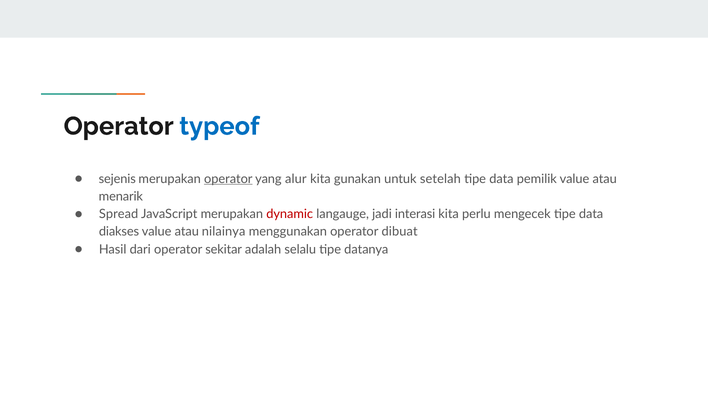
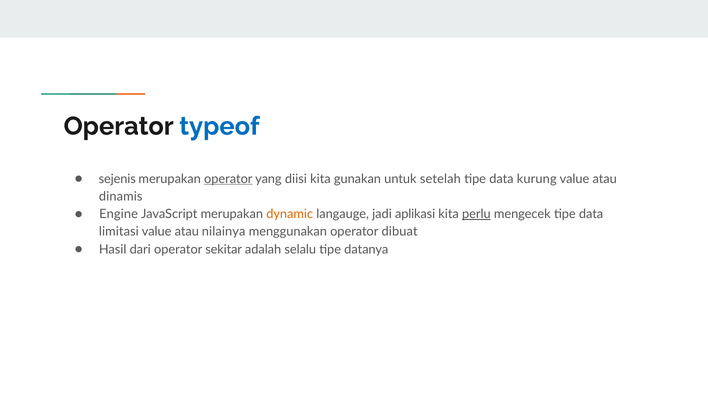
alur: alur -> diisi
pemilik: pemilik -> kurung
menarik: menarik -> dinamis
Spread: Spread -> Engine
dynamic colour: red -> orange
interasi: interasi -> aplikasi
perlu underline: none -> present
diakses: diakses -> limitasi
